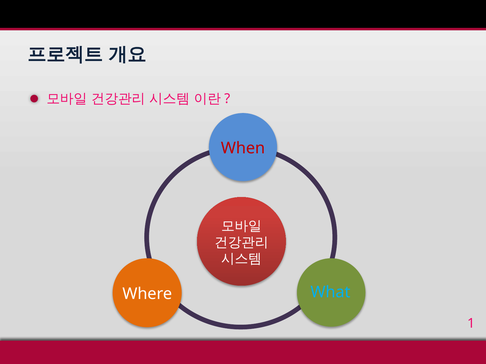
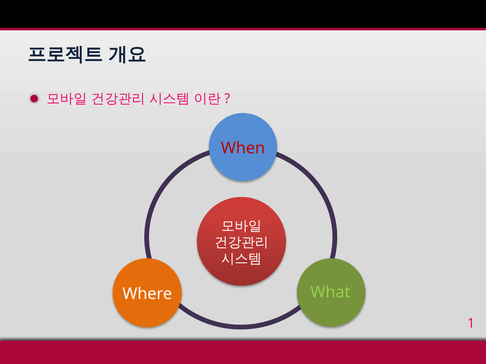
What colour: light blue -> light green
